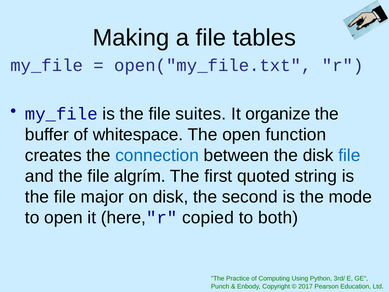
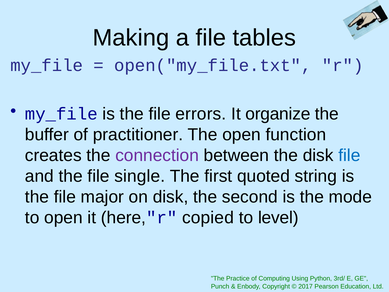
suites: suites -> errors
whitespace: whitespace -> practitioner
connection colour: blue -> purple
algrím: algrím -> single
both: both -> level
